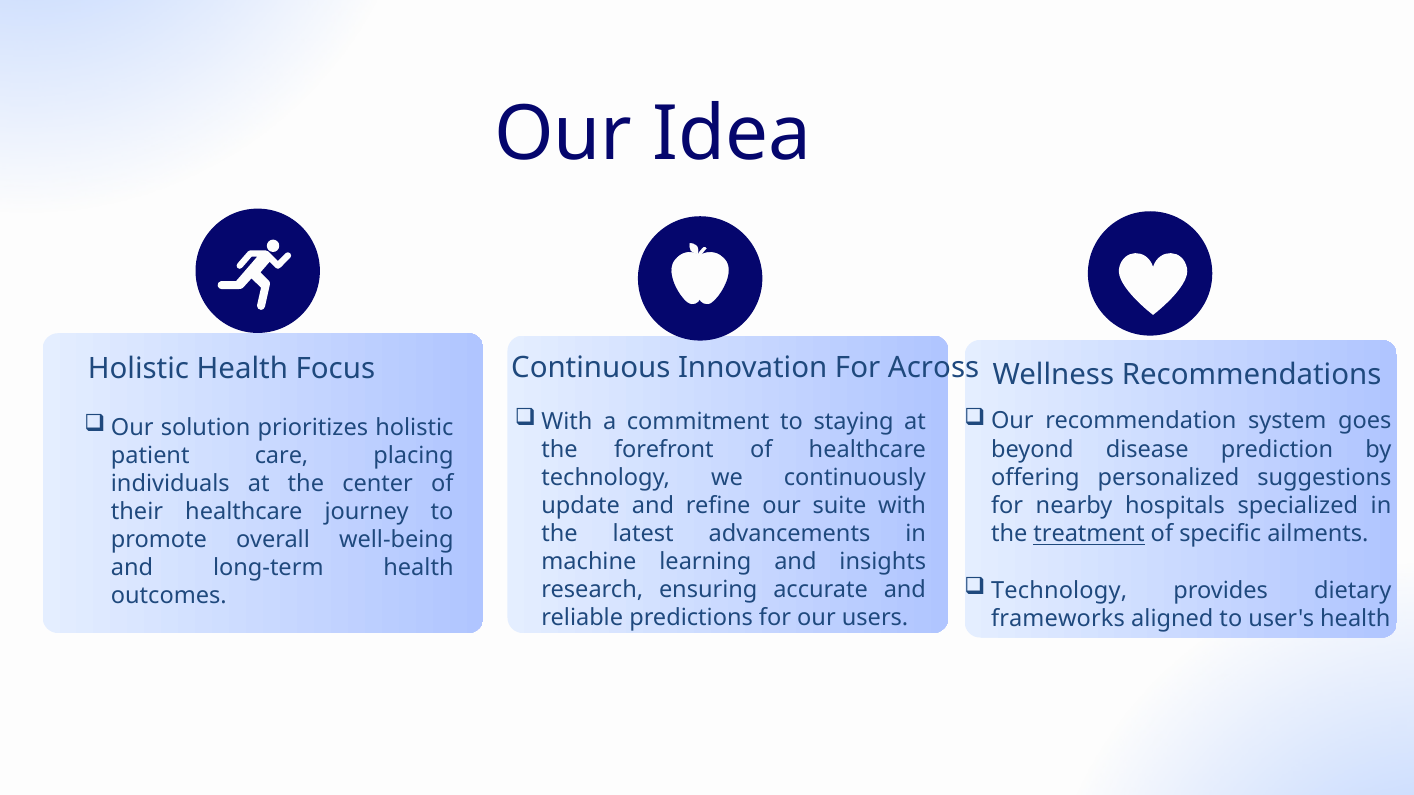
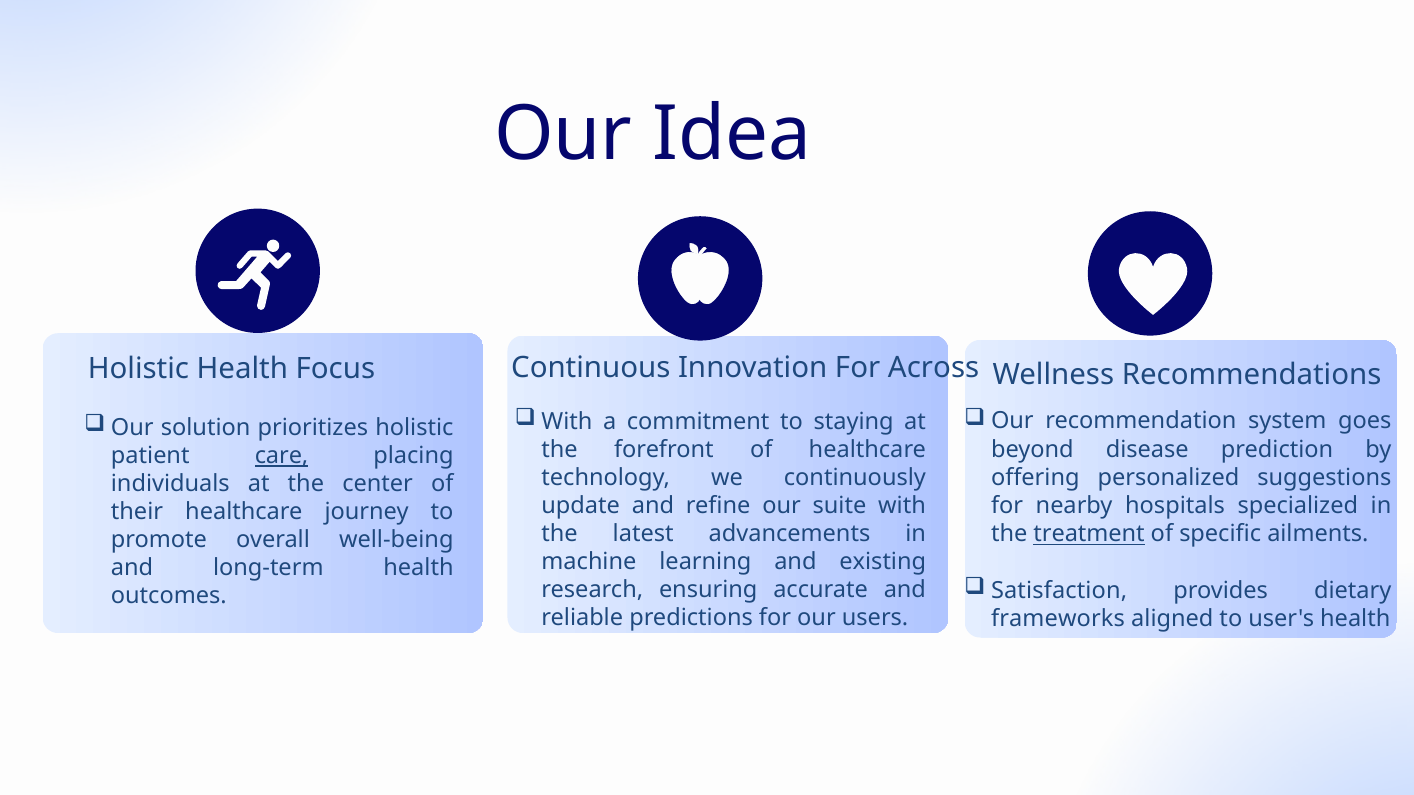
care underline: none -> present
insights: insights -> existing
Technology at (1059, 591): Technology -> Satisfaction
